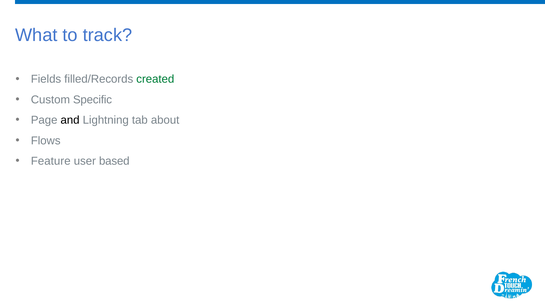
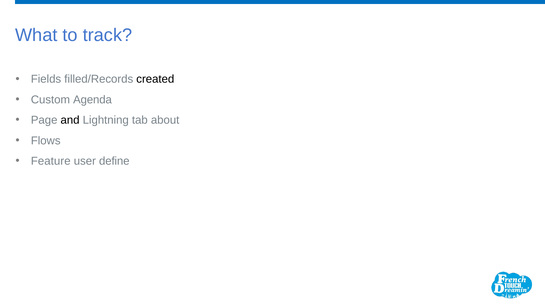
created colour: green -> black
Specific: Specific -> Agenda
based: based -> define
